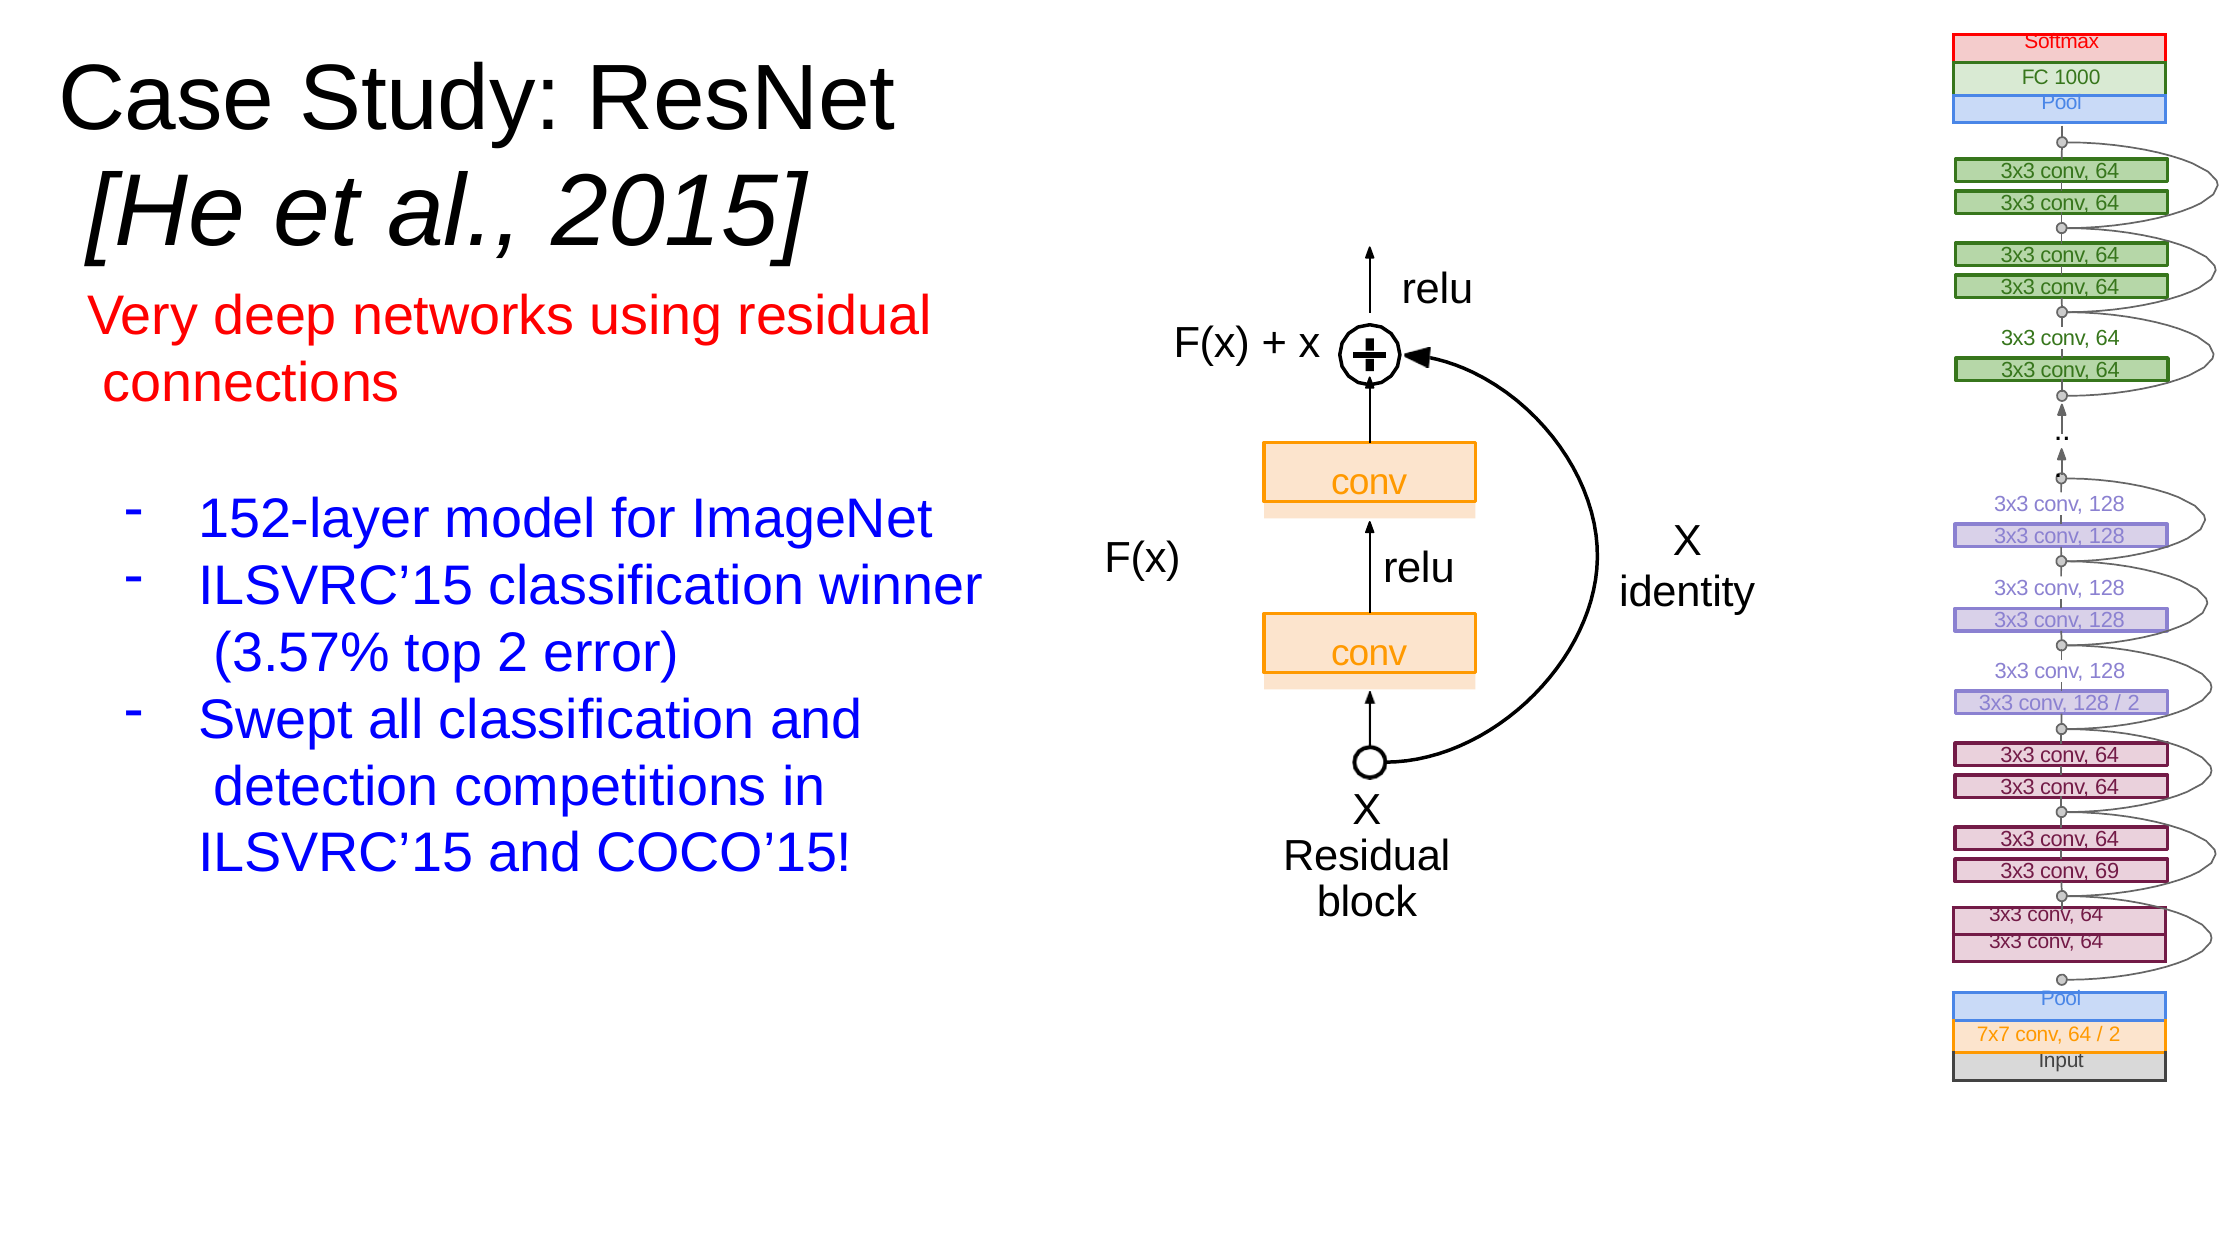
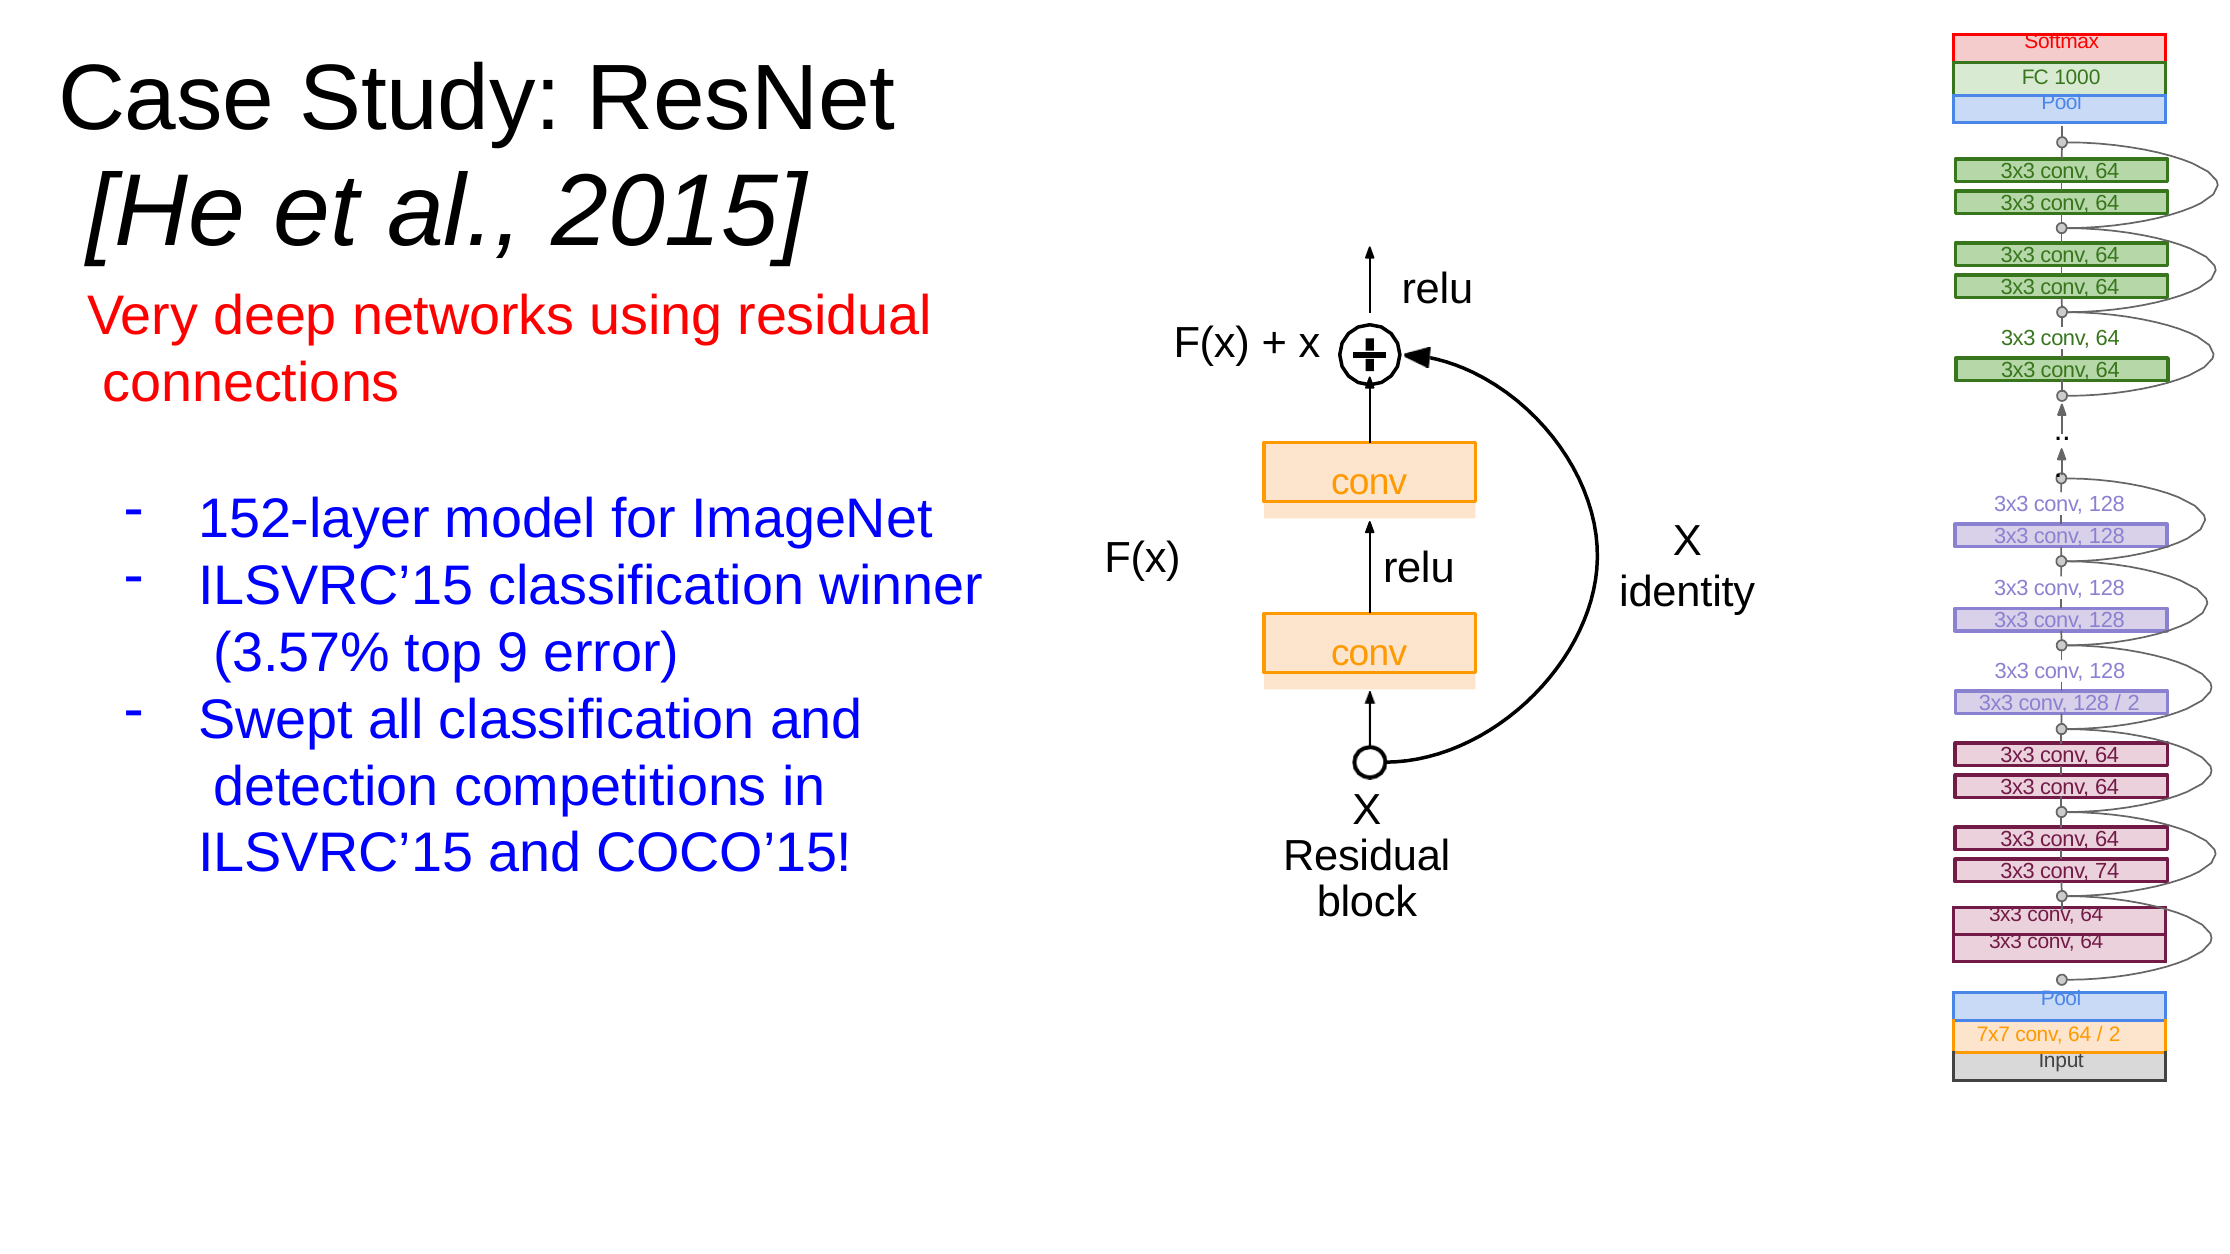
top 2: 2 -> 9
69: 69 -> 74
